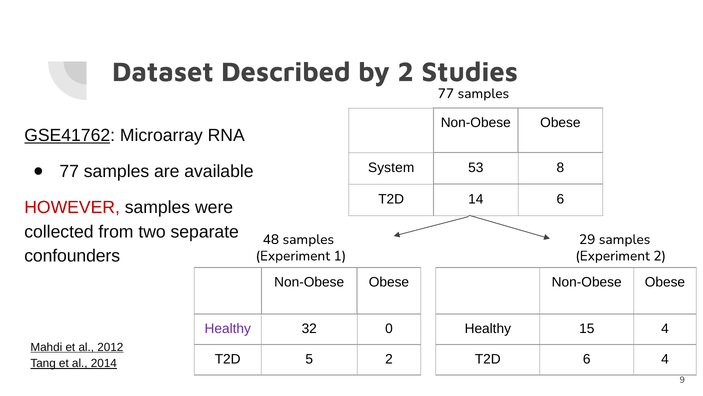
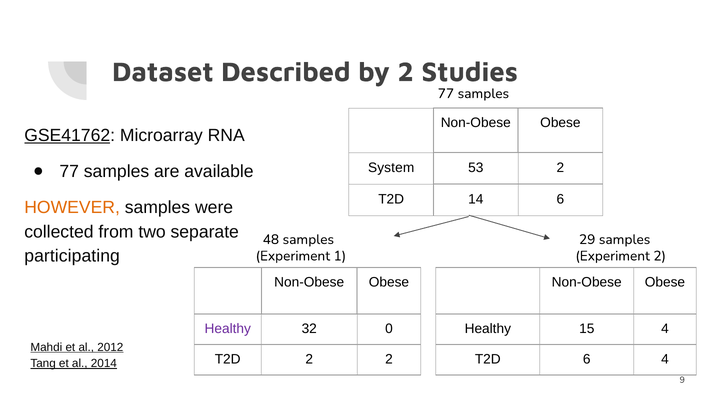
53 8: 8 -> 2
HOWEVER colour: red -> orange
confounders: confounders -> participating
T2D 5: 5 -> 2
